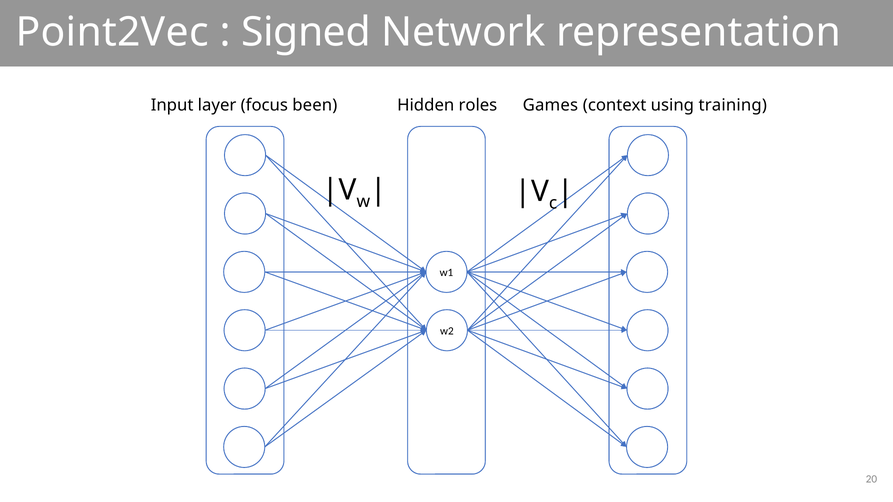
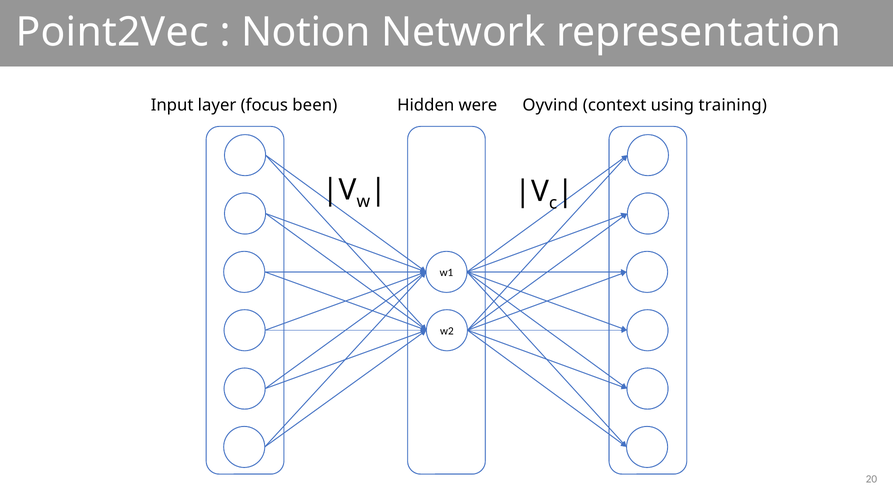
Signed: Signed -> Notion
roles: roles -> were
Games: Games -> Oyvind
